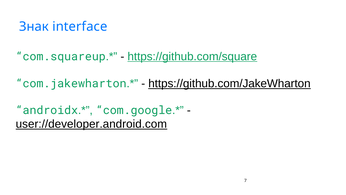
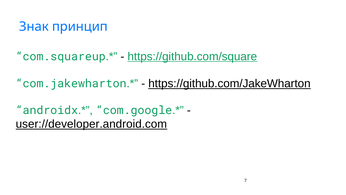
interface: interface -> принцип
